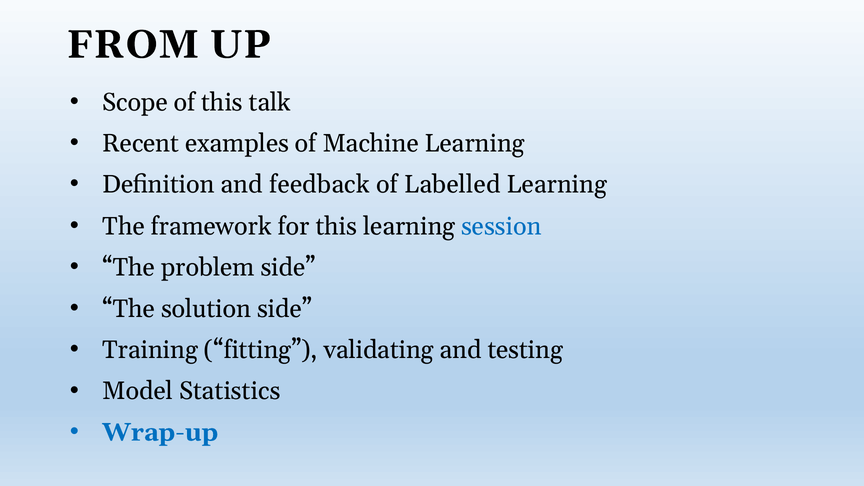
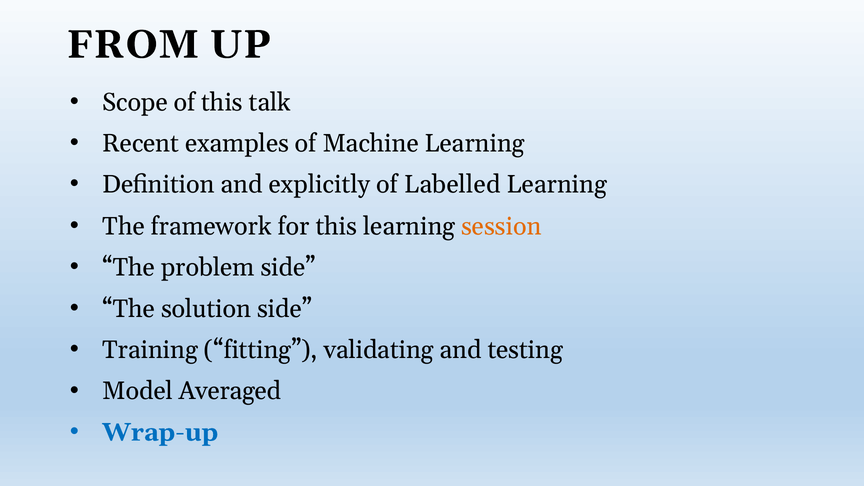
feedback: feedback -> explicitly
session colour: blue -> orange
Statistics: Statistics -> Averaged
